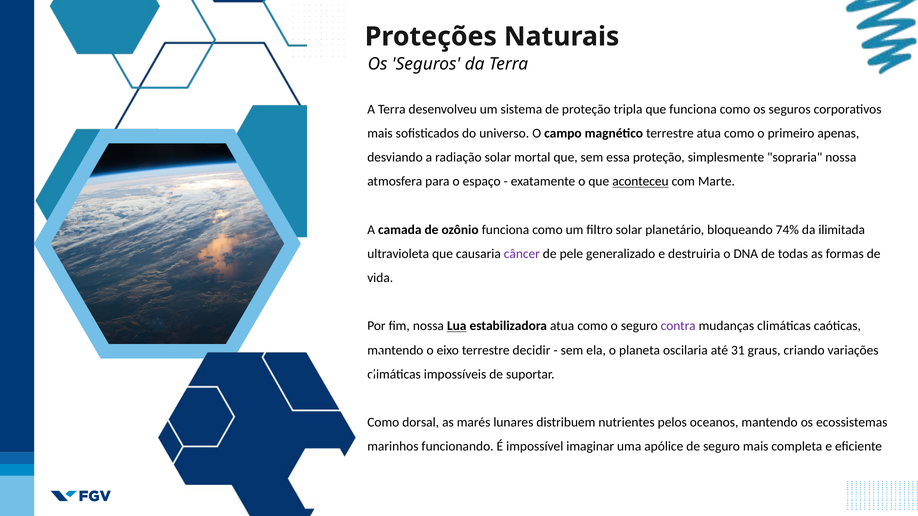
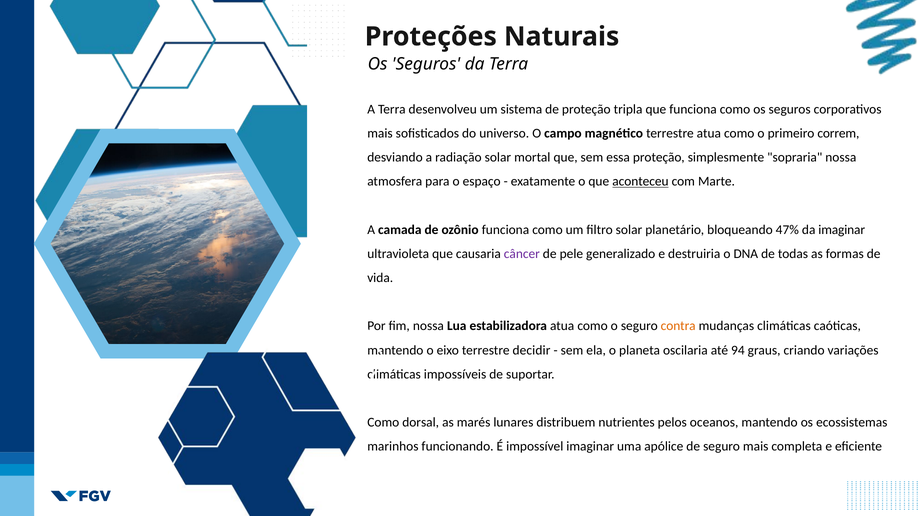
apenas: apenas -> correm
74%: 74% -> 47%
da ilimitada: ilimitada -> imaginar
Lua underline: present -> none
contra colour: purple -> orange
31: 31 -> 94
